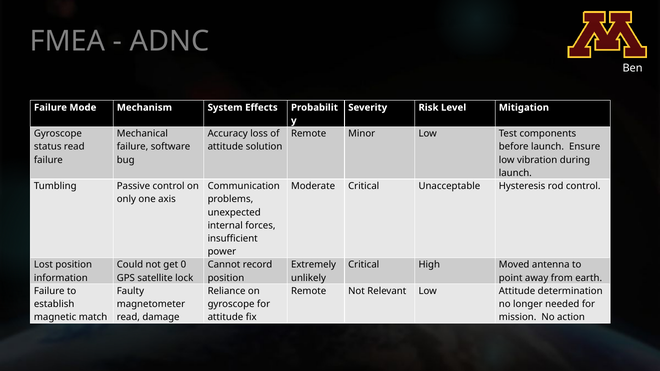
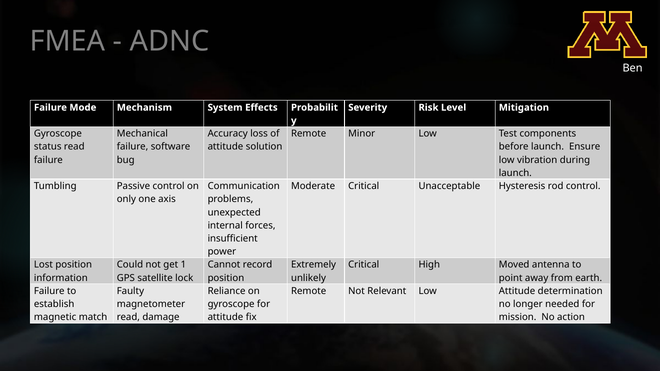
0: 0 -> 1
